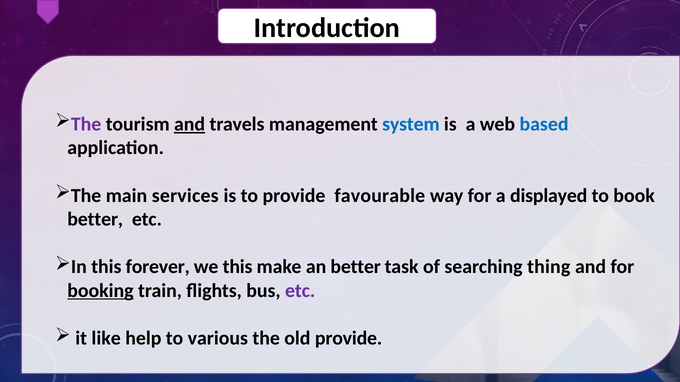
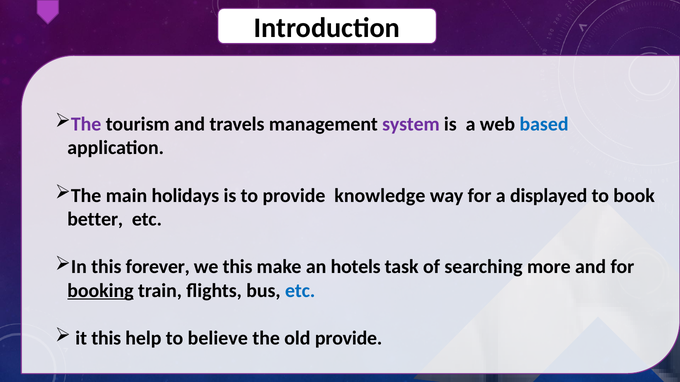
and at (190, 124) underline: present -> none
system colour: blue -> purple
services: services -> holidays
favourable: favourable -> knowledge
an better: better -> hotels
thing: thing -> more
etc at (300, 291) colour: purple -> blue
it like: like -> this
various: various -> believe
